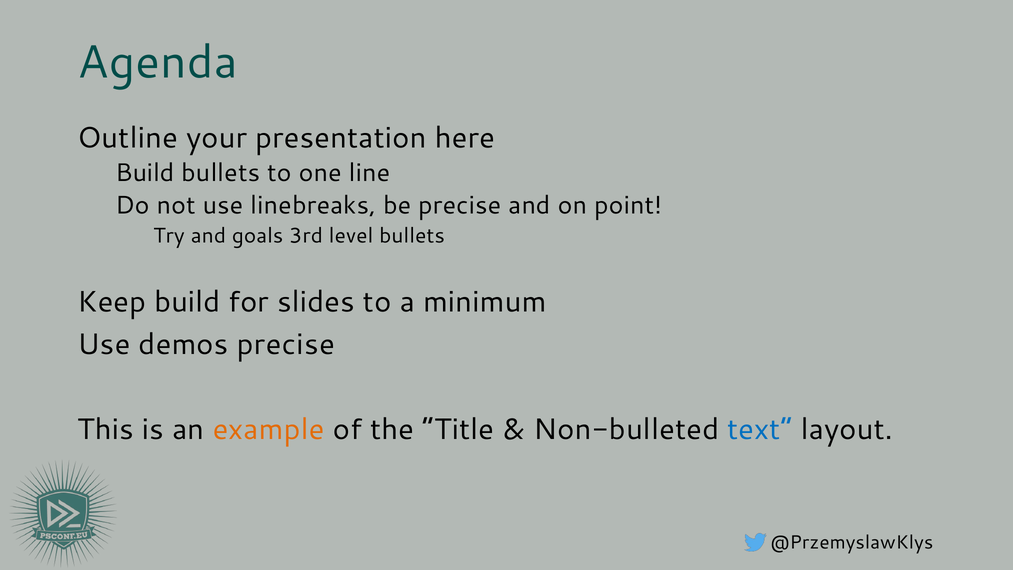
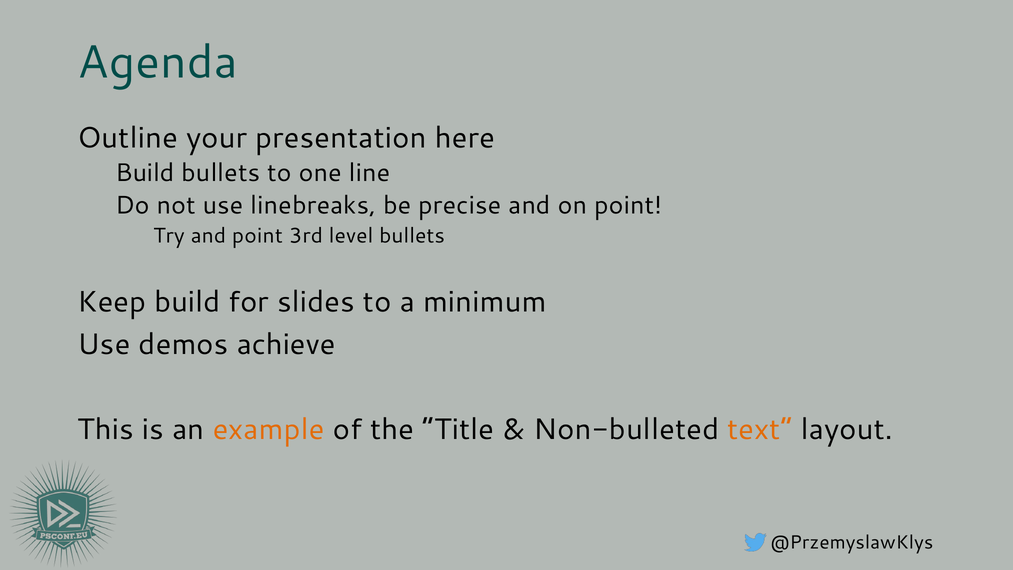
and goals: goals -> point
demos precise: precise -> achieve
text colour: blue -> orange
